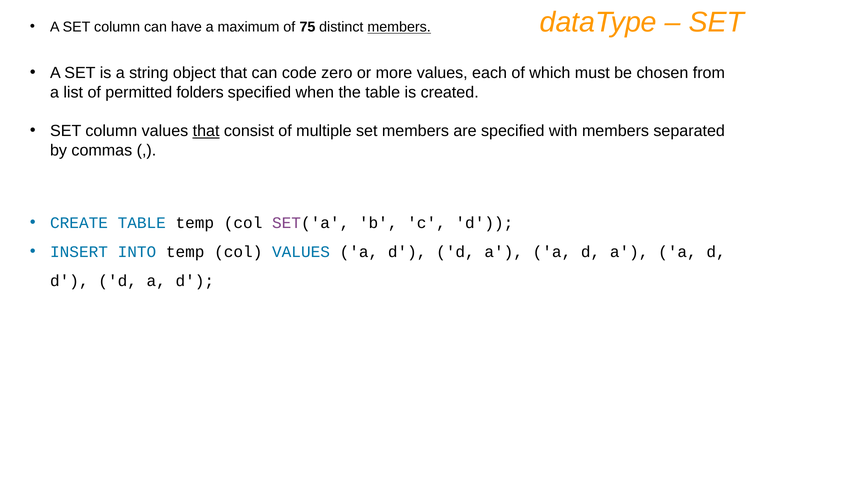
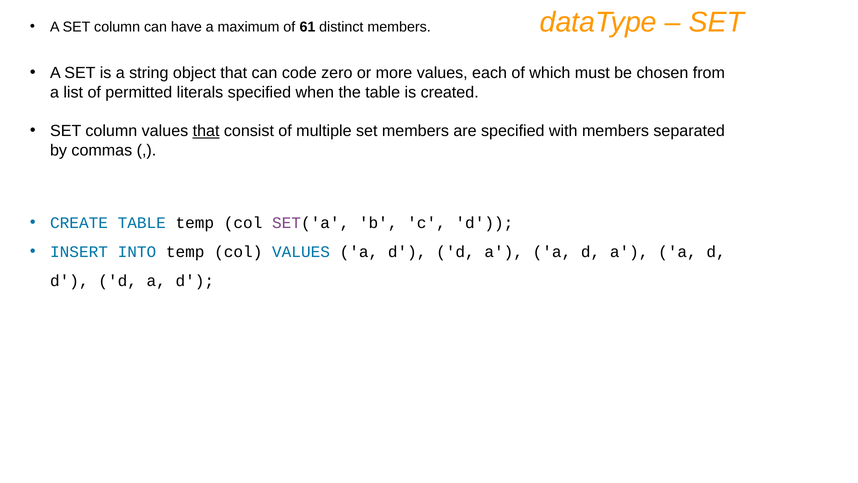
75: 75 -> 61
members at (399, 27) underline: present -> none
folders: folders -> literals
